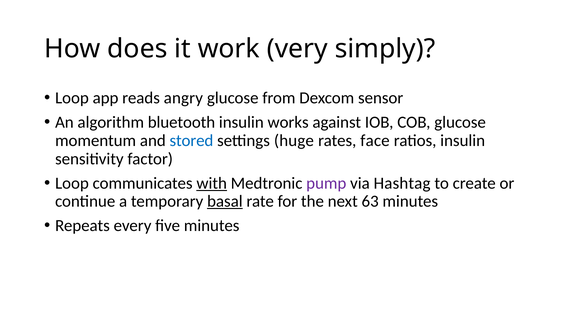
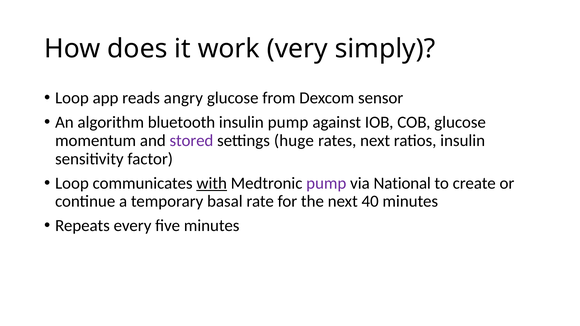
insulin works: works -> pump
stored colour: blue -> purple
rates face: face -> next
Hashtag: Hashtag -> National
basal underline: present -> none
63: 63 -> 40
